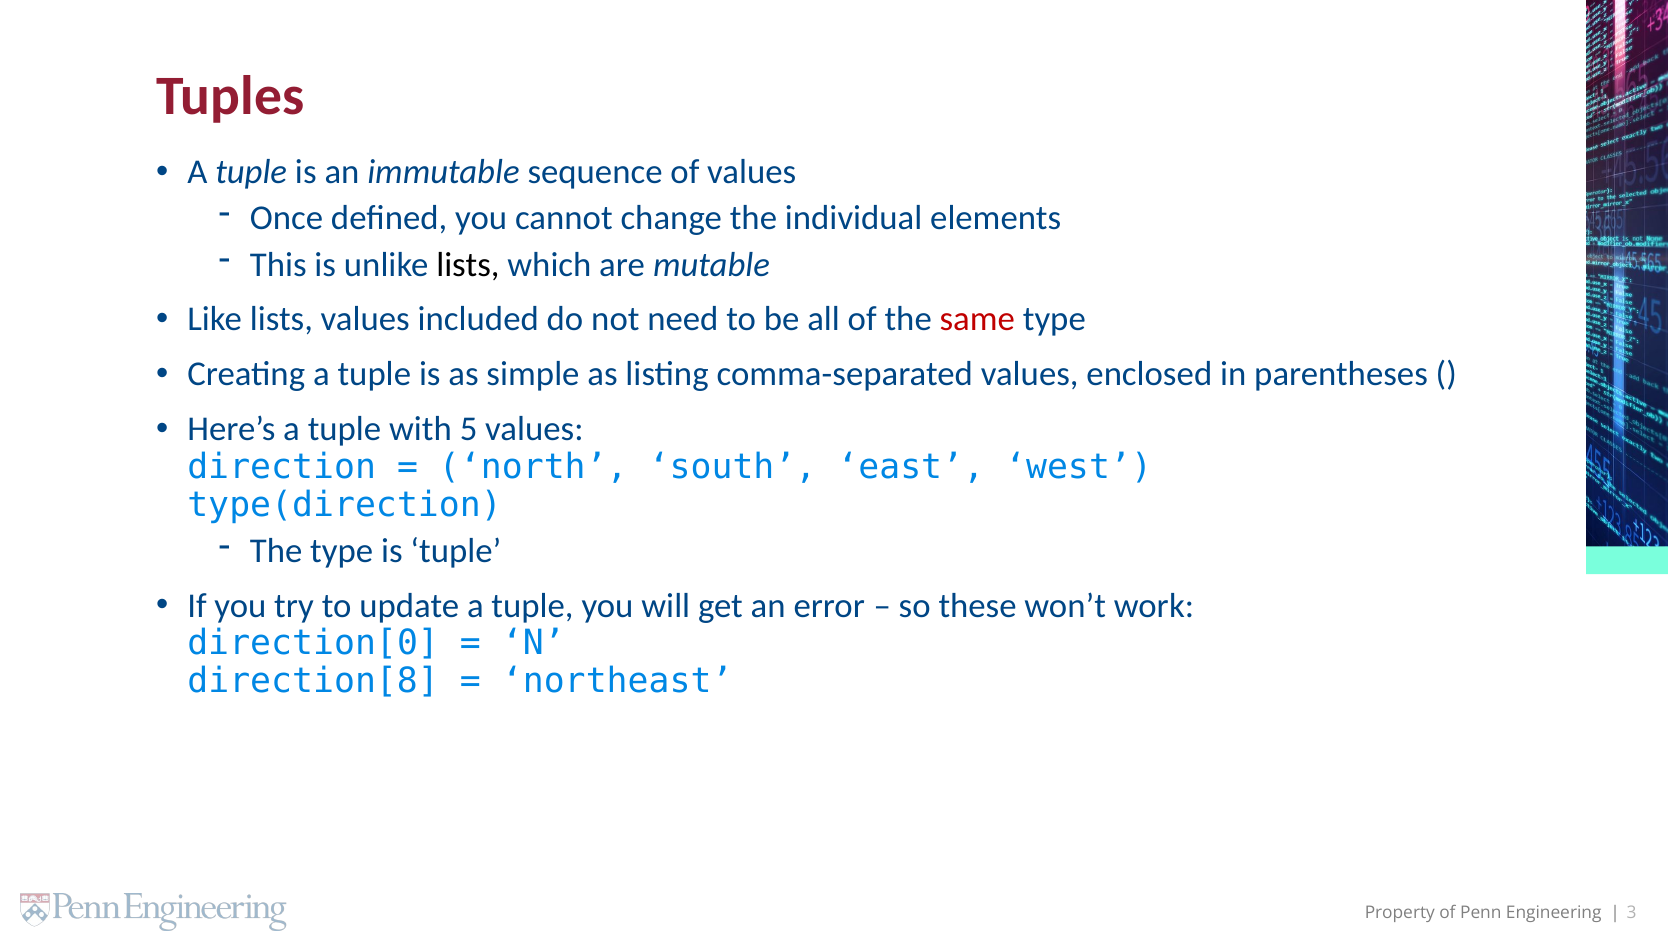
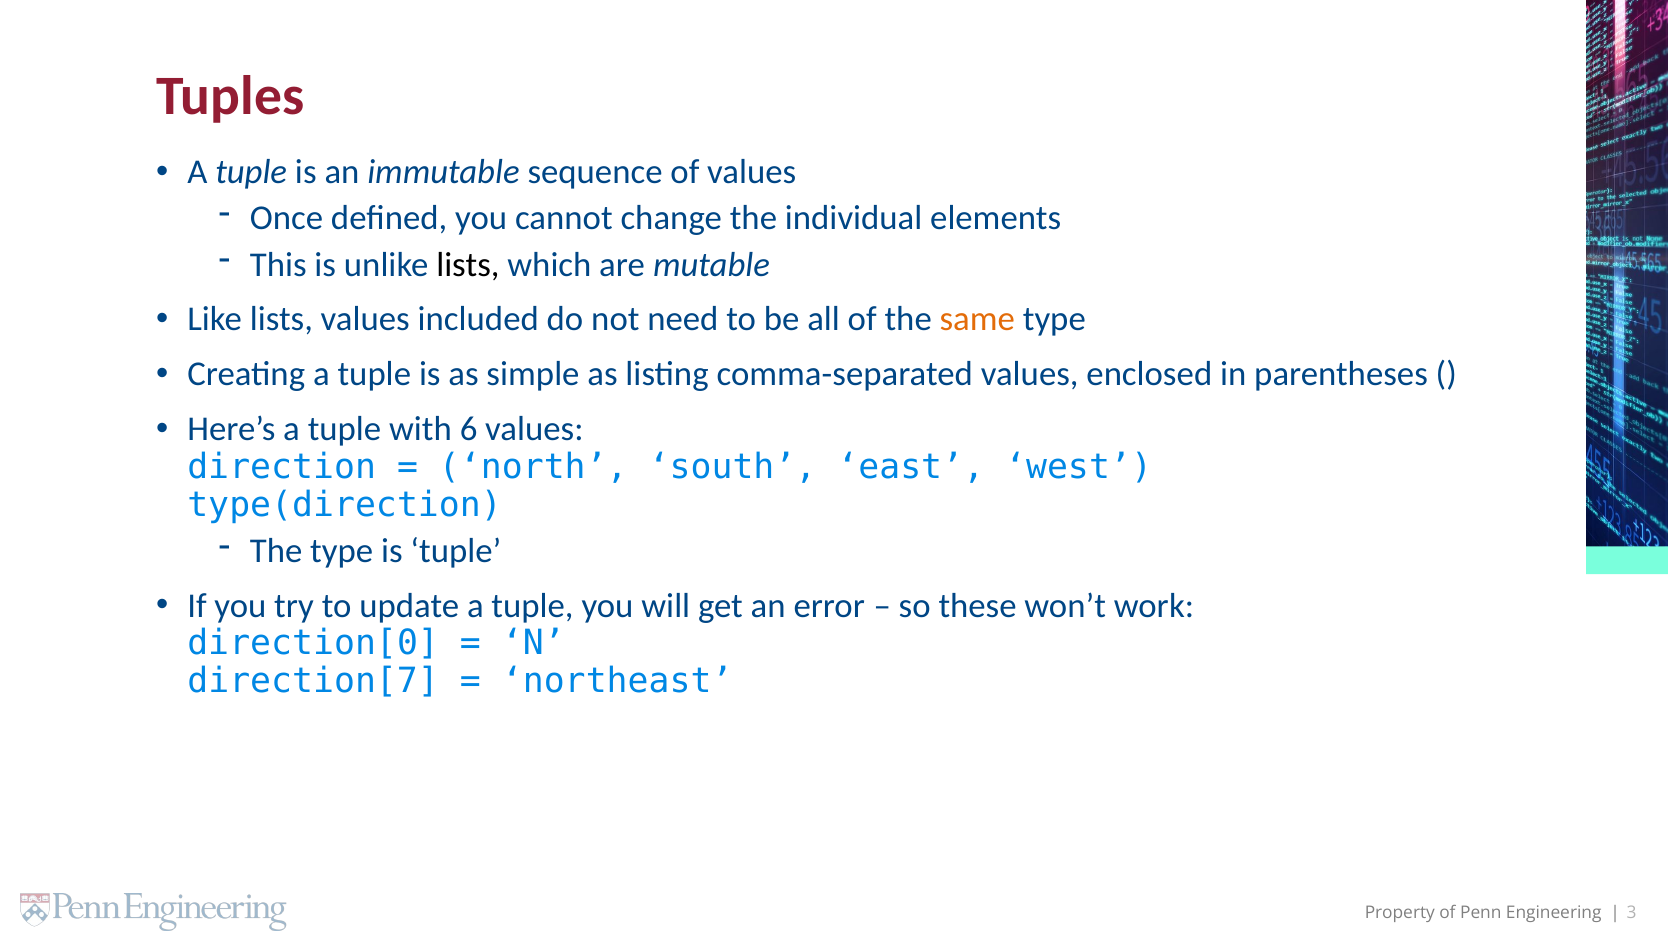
same colour: red -> orange
5: 5 -> 6
direction[8: direction[8 -> direction[7
